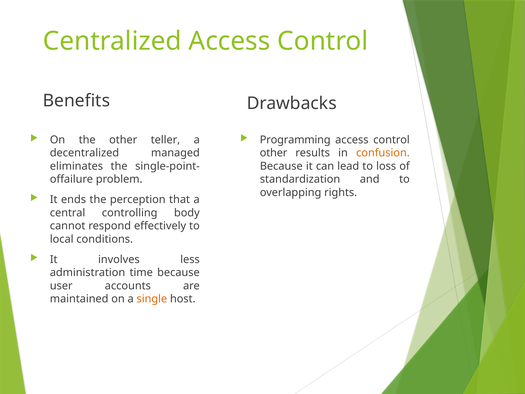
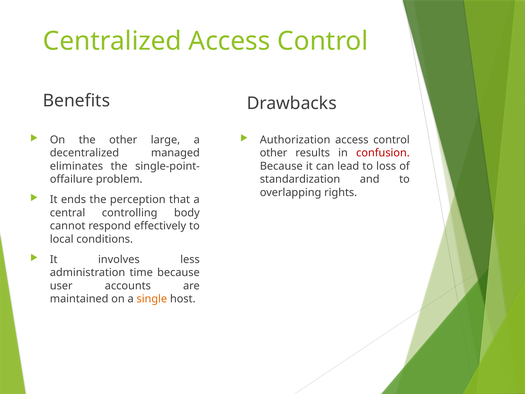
teller: teller -> large
Programming: Programming -> Authorization
confusion colour: orange -> red
